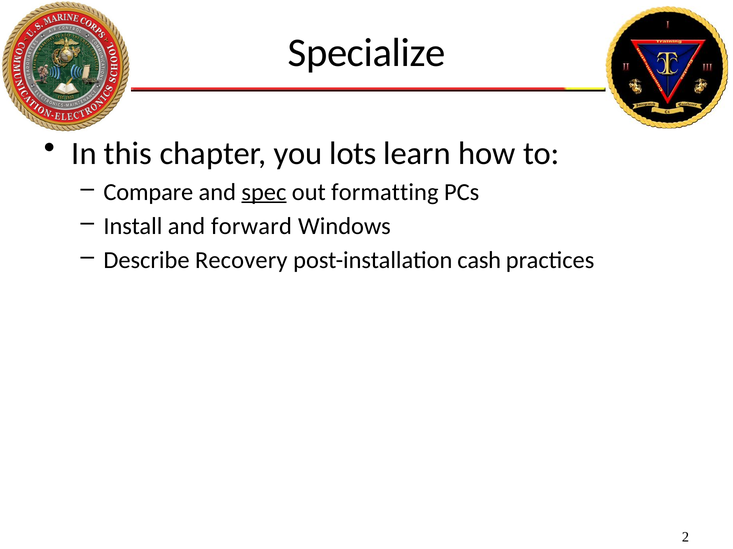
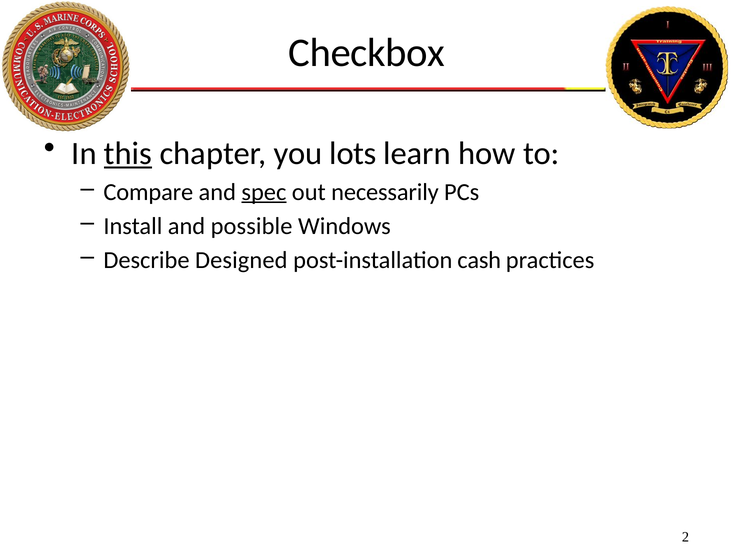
Specialize: Specialize -> Checkbox
this underline: none -> present
formatting: formatting -> necessarily
forward: forward -> possible
Recovery: Recovery -> Designed
